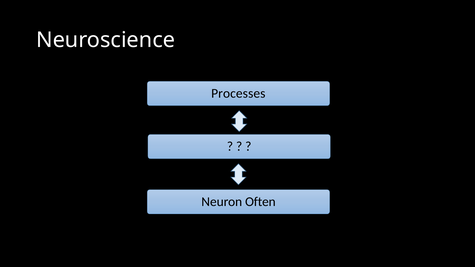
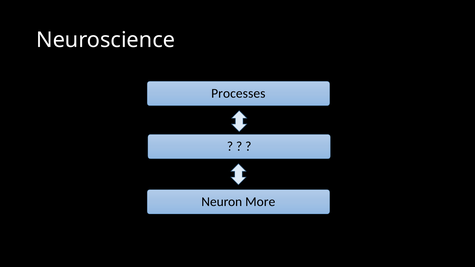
Often: Often -> More
